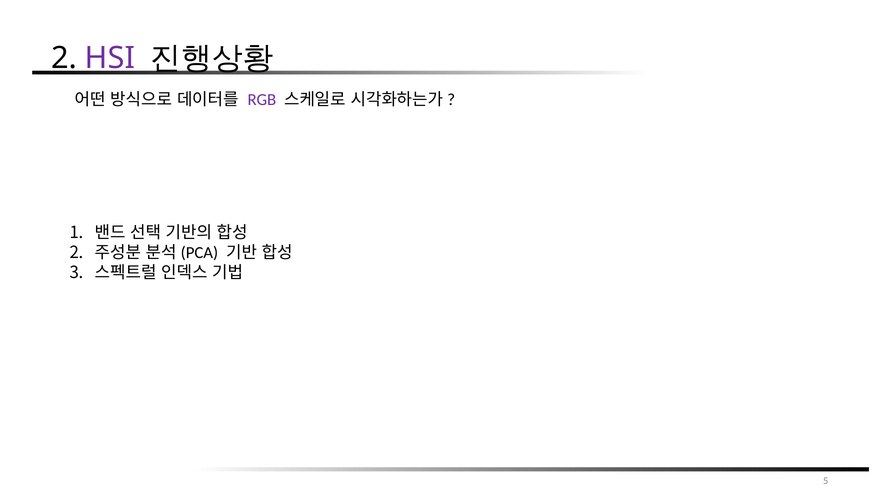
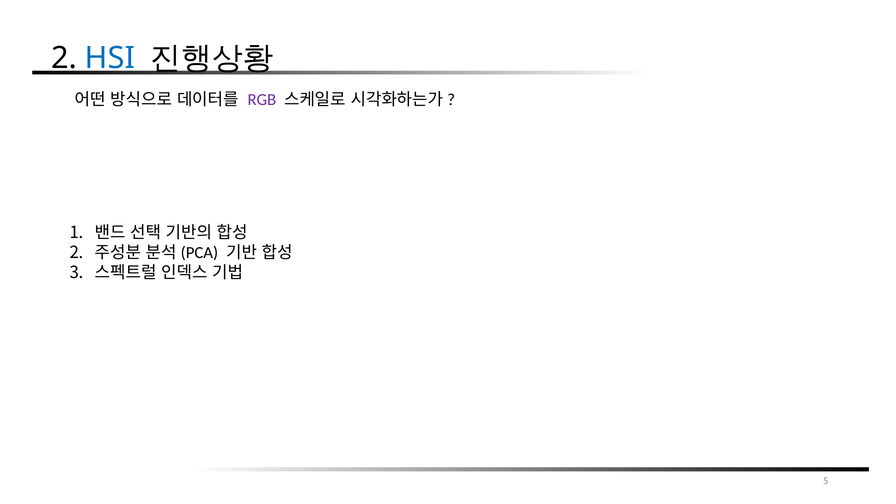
HSI colour: purple -> blue
